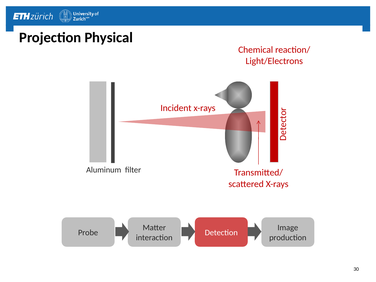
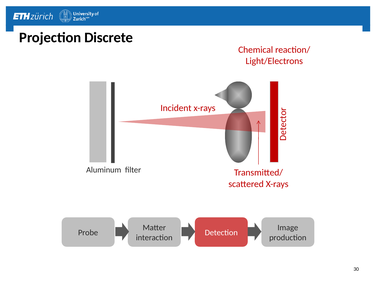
Physical: Physical -> Discrete
